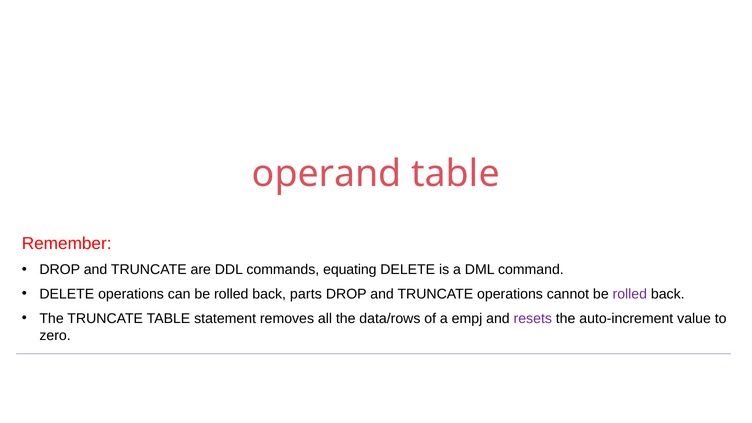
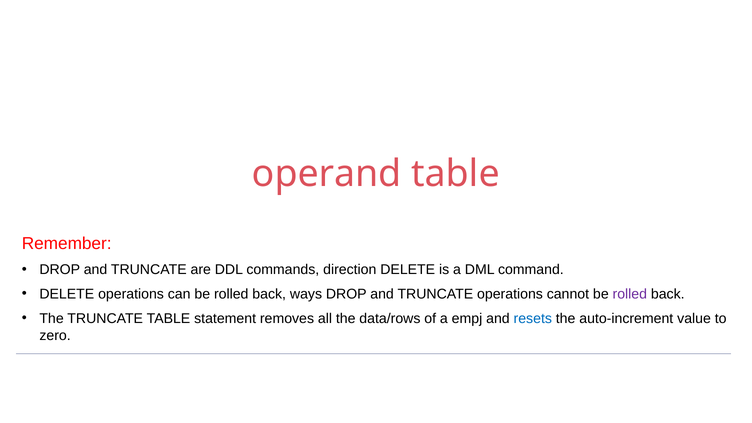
equating: equating -> direction
parts: parts -> ways
resets colour: purple -> blue
